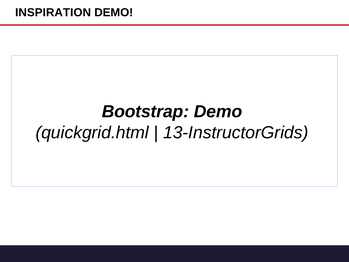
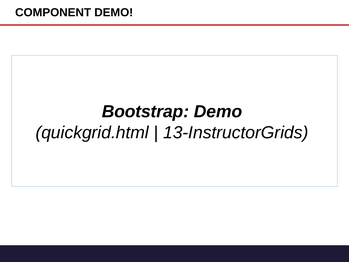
INSPIRATION: INSPIRATION -> COMPONENT
